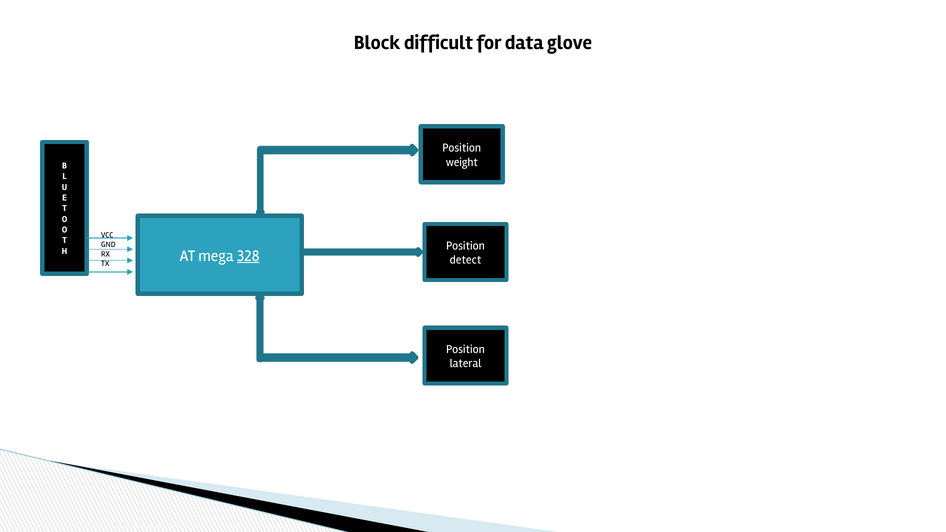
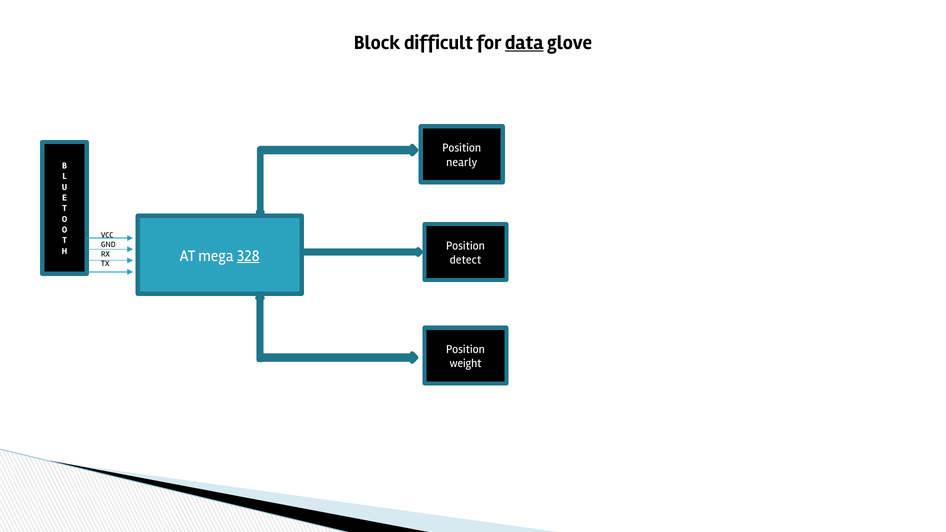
data underline: none -> present
weight: weight -> nearly
lateral: lateral -> weight
